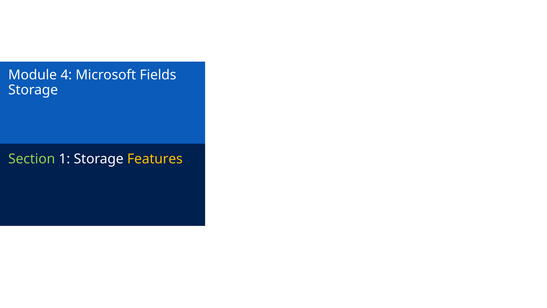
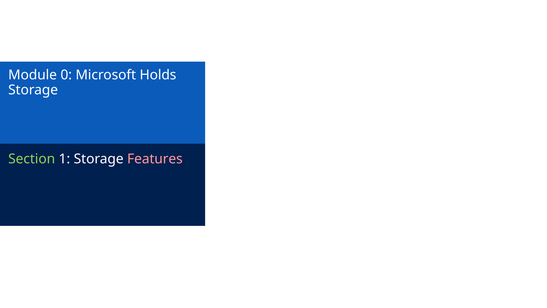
4: 4 -> 0
Fields: Fields -> Holds
Features colour: yellow -> pink
